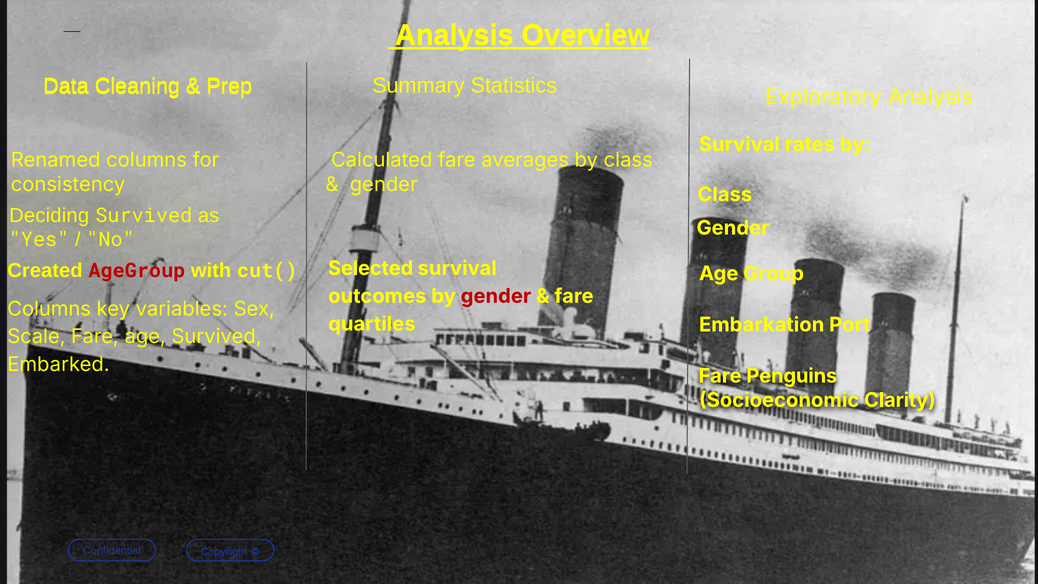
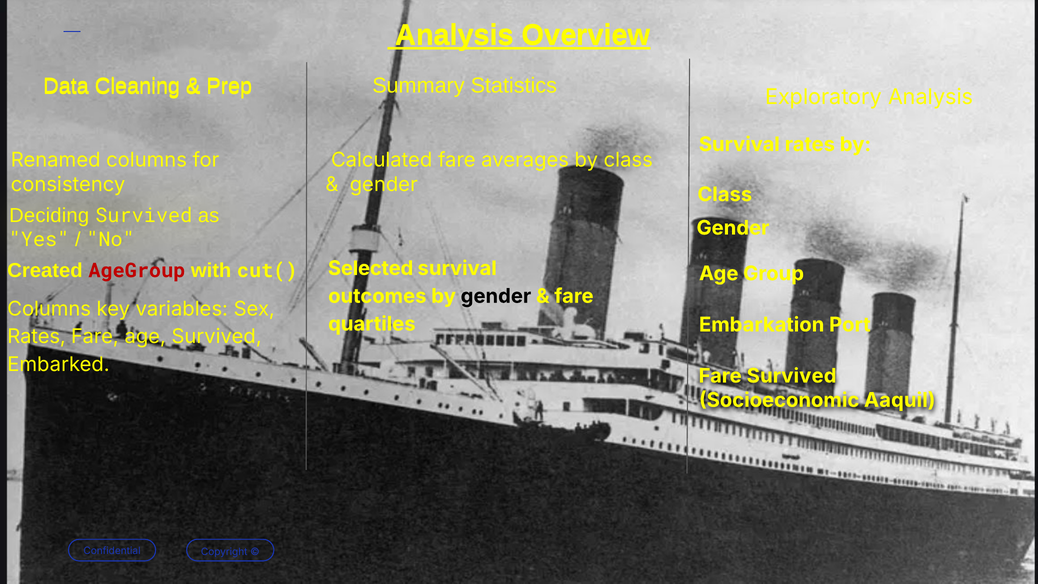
gender at (496, 296) colour: red -> black
Scale at (36, 337): Scale -> Rates
Fare Penguins: Penguins -> Survived
Clarity: Clarity -> Aaquil
